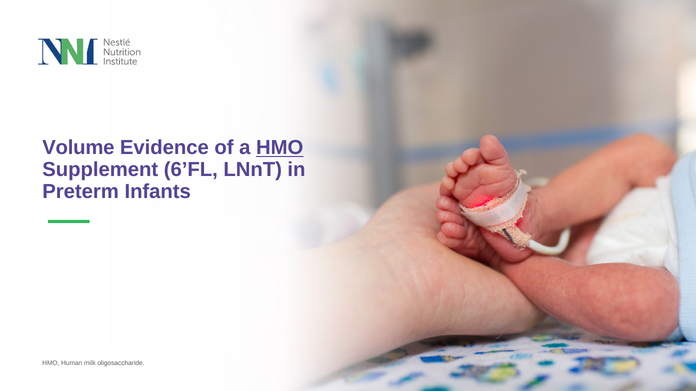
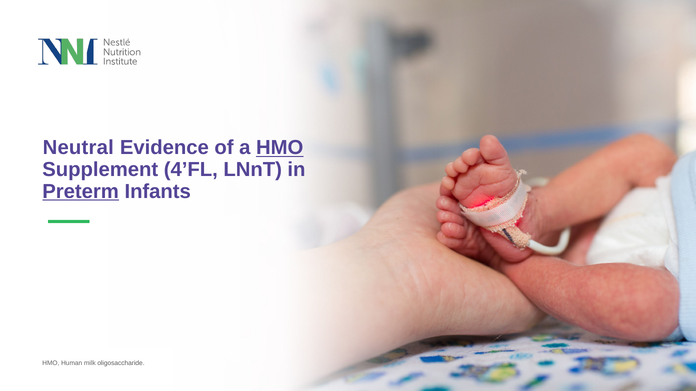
Volume: Volume -> Neutral
6’FL: 6’FL -> 4’FL
Preterm underline: none -> present
